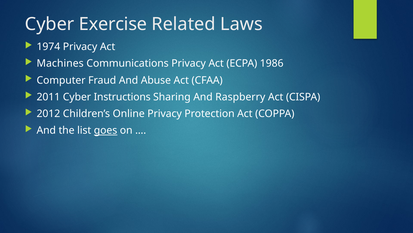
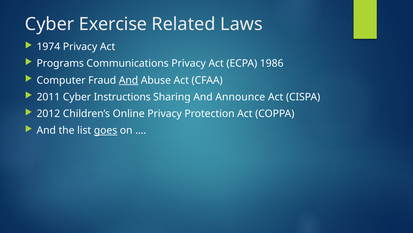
Machines: Machines -> Programs
And at (129, 80) underline: none -> present
Raspberry: Raspberry -> Announce
